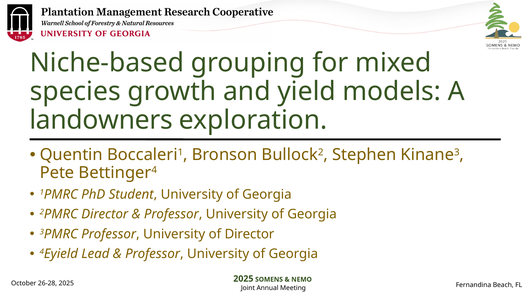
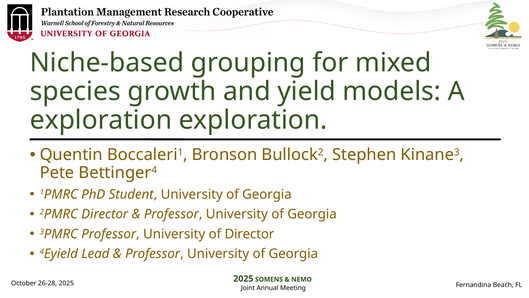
landowners at (101, 120): landowners -> exploration
